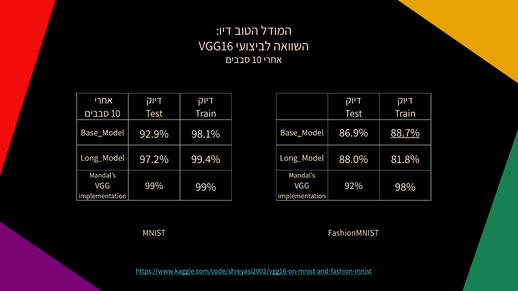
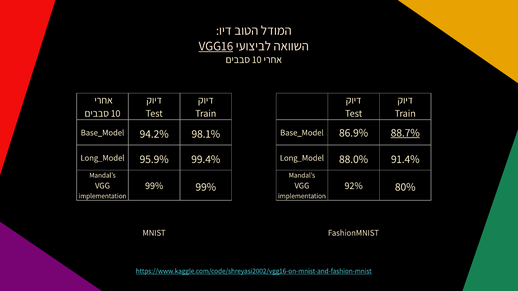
VGG16 underline: none -> present
92.9%: 92.9% -> 94.2%
97.2%: 97.2% -> 95.9%
81.8%: 81.8% -> 91.4%
98%: 98% -> 80%
